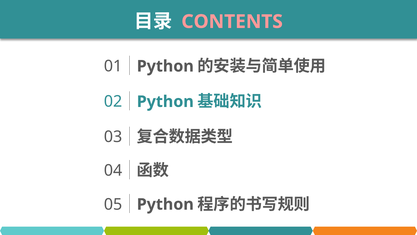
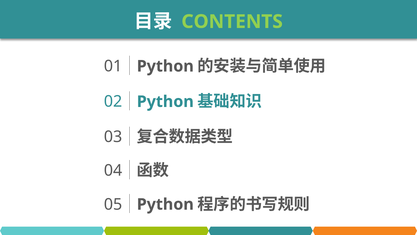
CONTENTS colour: pink -> light green
